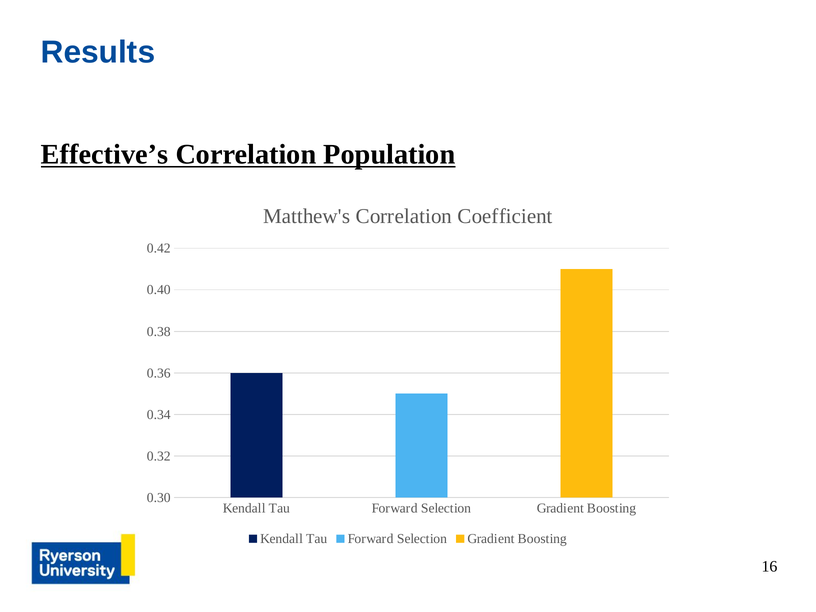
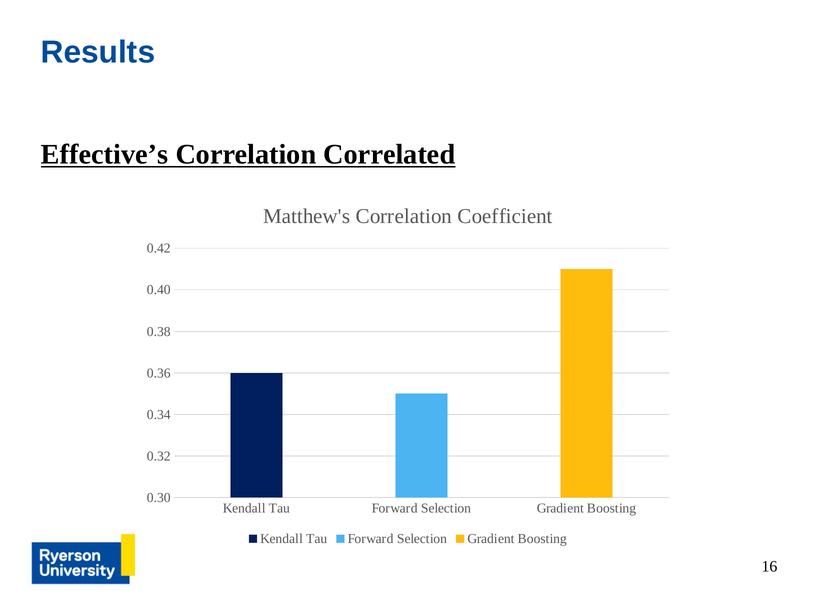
Population: Population -> Correlated
